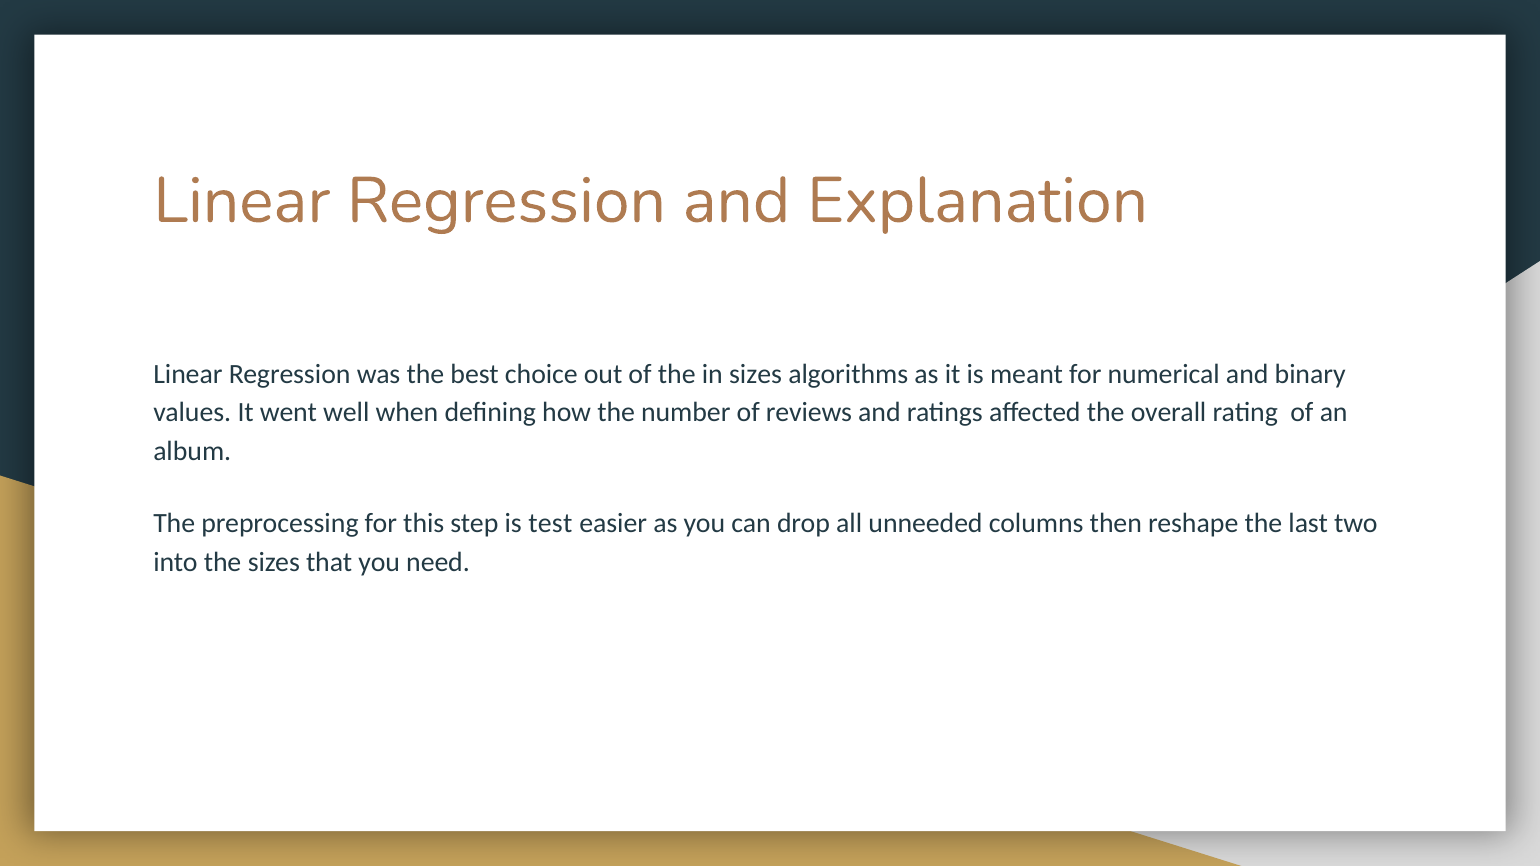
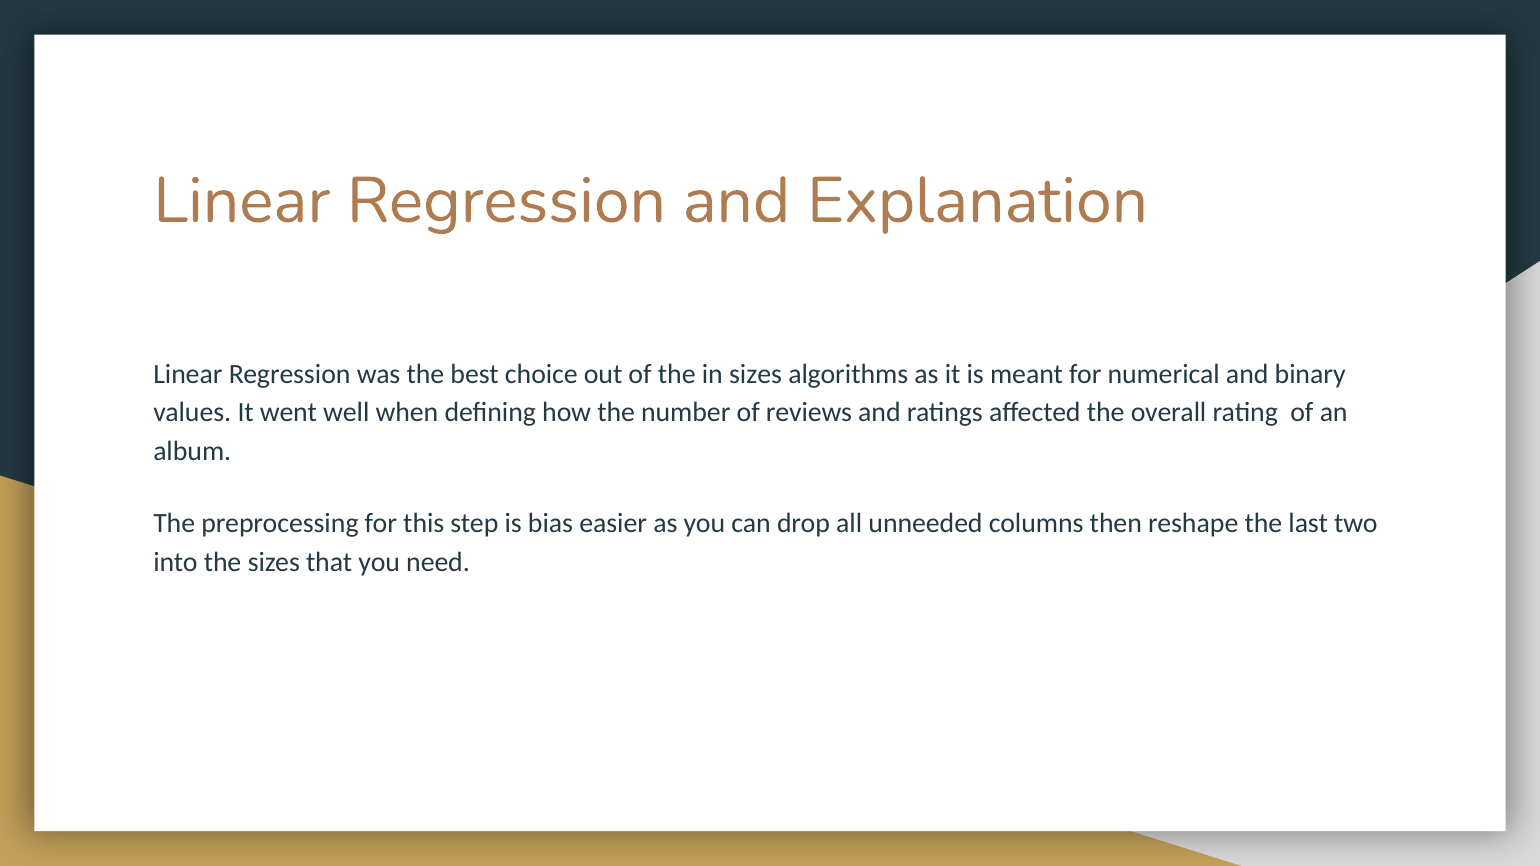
test: test -> bias
